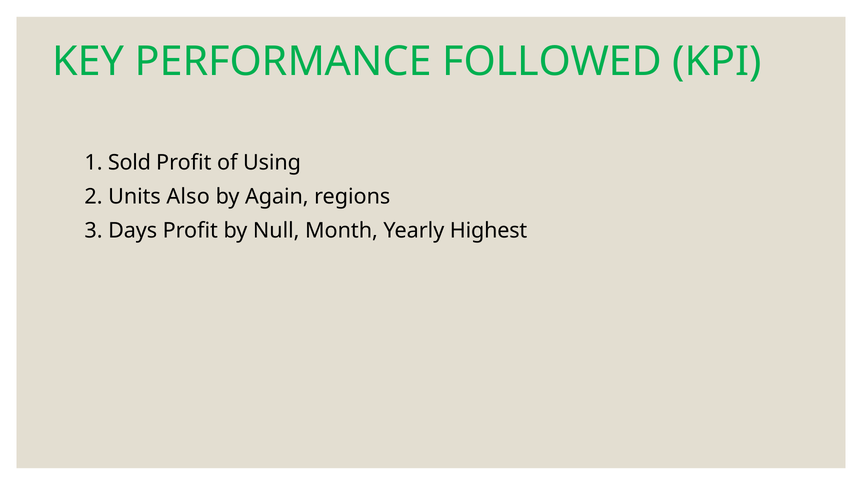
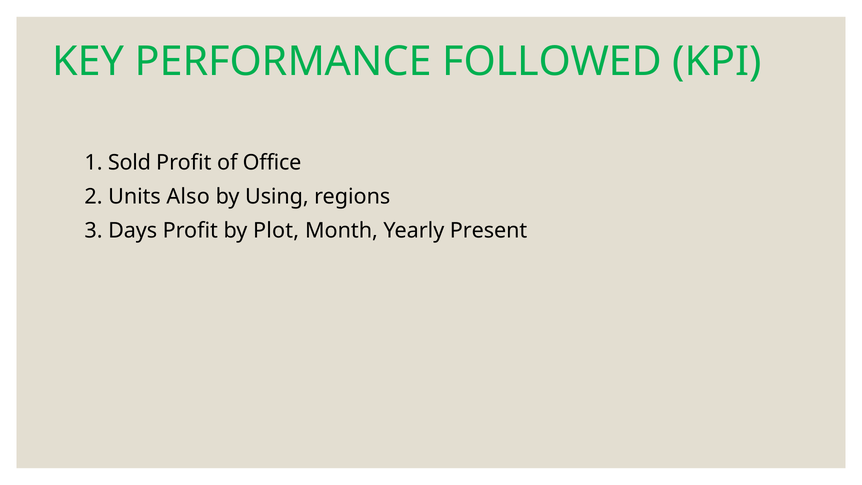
Using: Using -> Office
Again: Again -> Using
Null: Null -> Plot
Highest: Highest -> Present
